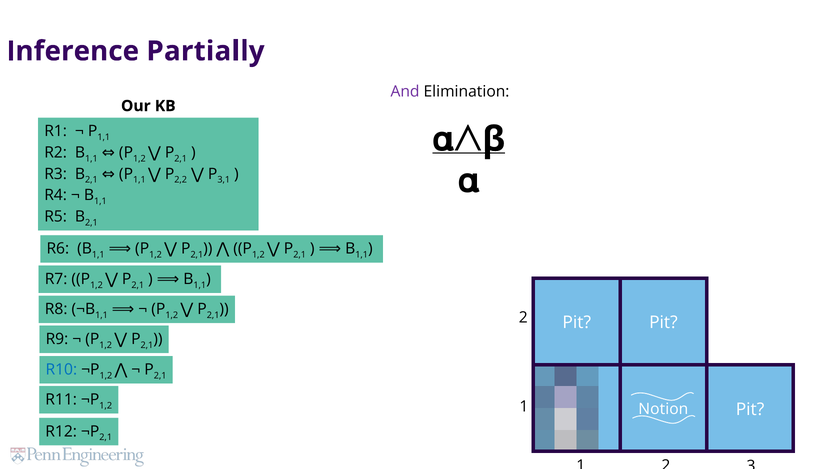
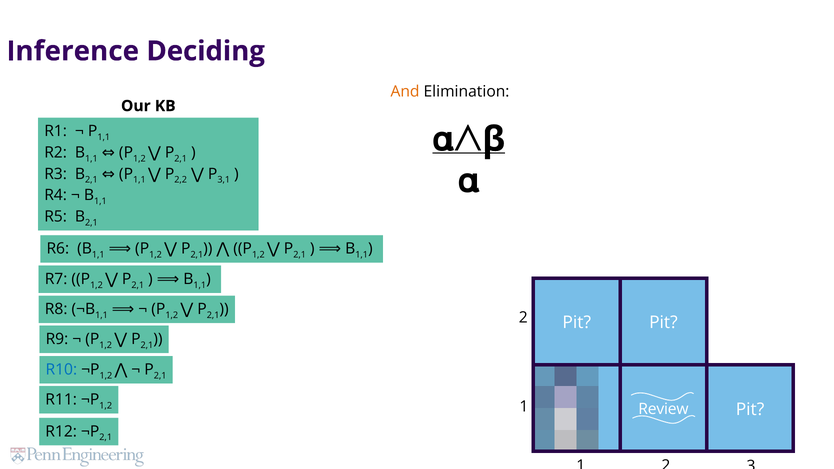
Partially: Partially -> Deciding
And colour: purple -> orange
Notion: Notion -> Review
